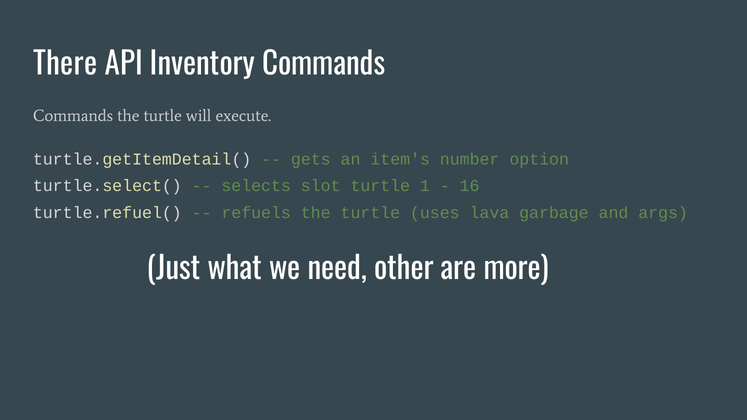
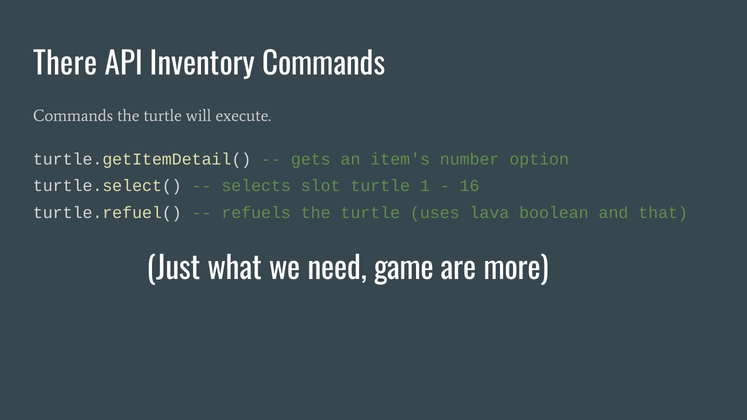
garbage: garbage -> boolean
args: args -> that
other: other -> game
